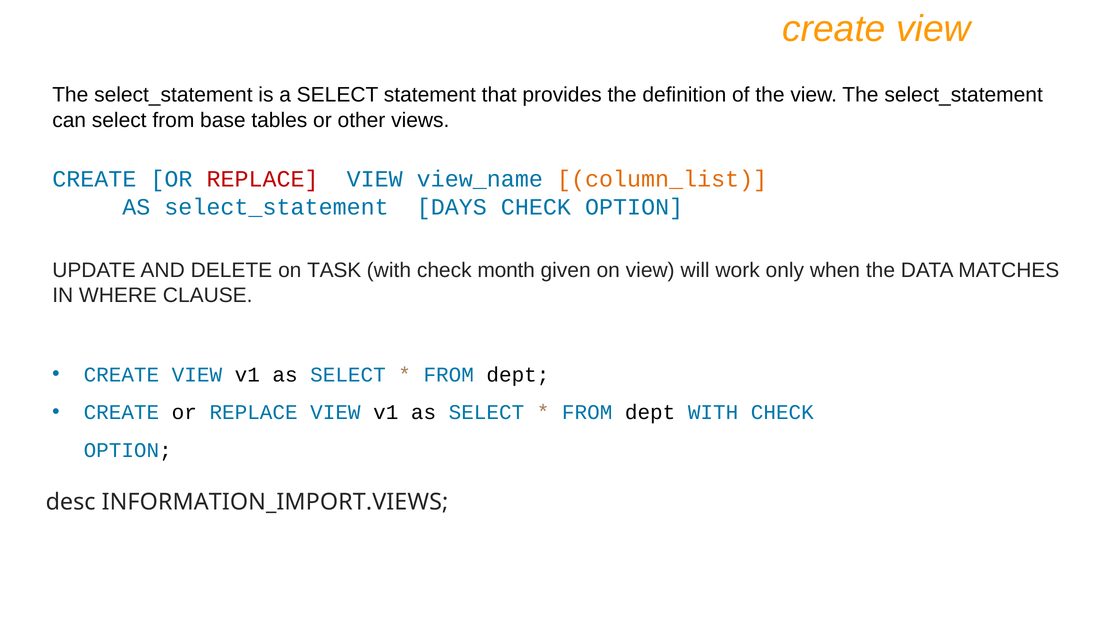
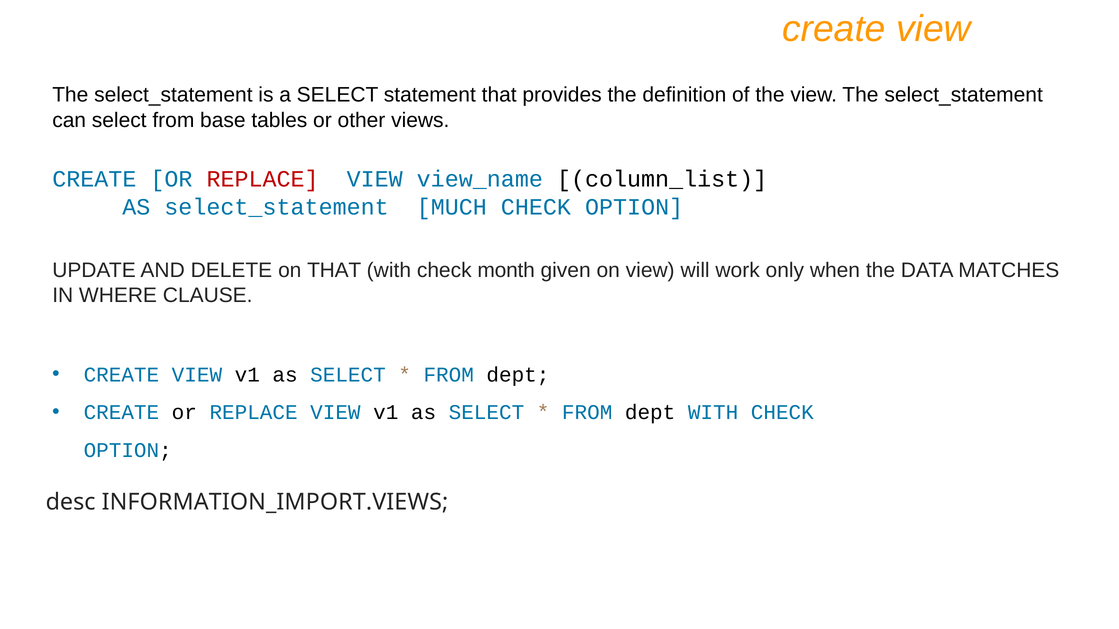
column_list colour: orange -> black
DAYS: DAYS -> MUCH
on TASK: TASK -> THAT
